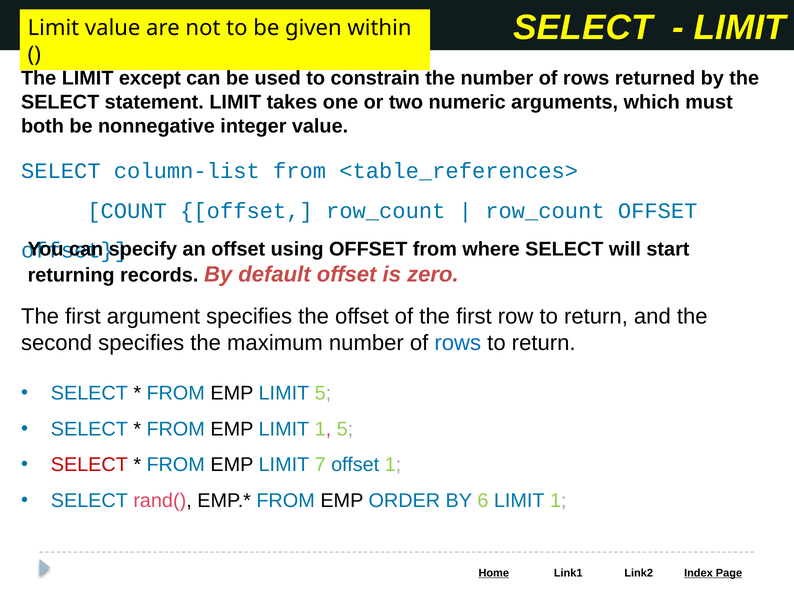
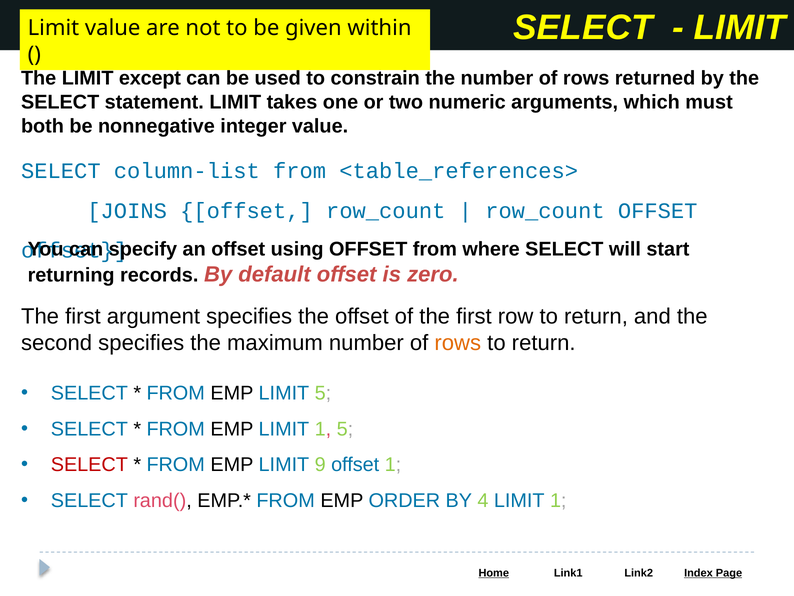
COUNT: COUNT -> JOINS
rows at (458, 343) colour: blue -> orange
7: 7 -> 9
6: 6 -> 4
